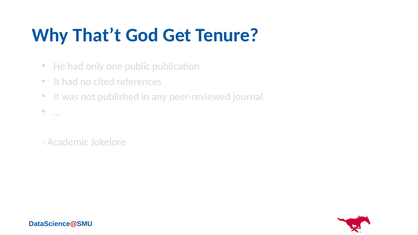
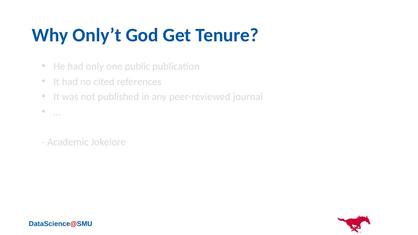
That’t: That’t -> Only’t
